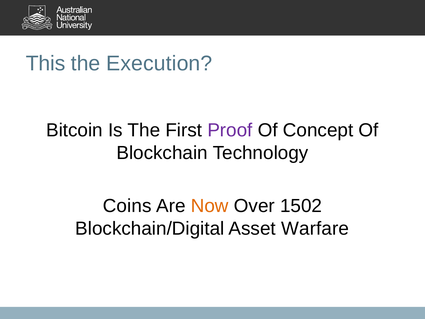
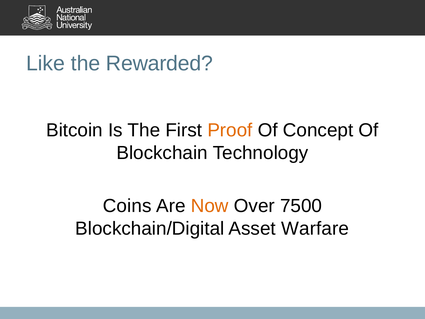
This: This -> Like
Execution: Execution -> Rewarded
Proof colour: purple -> orange
1502: 1502 -> 7500
